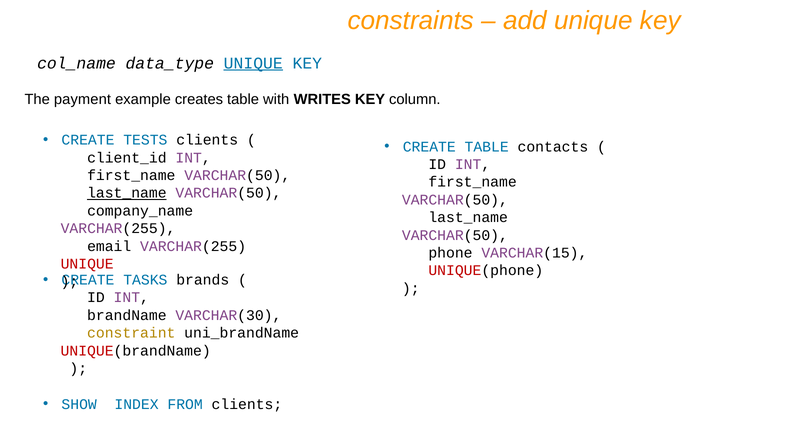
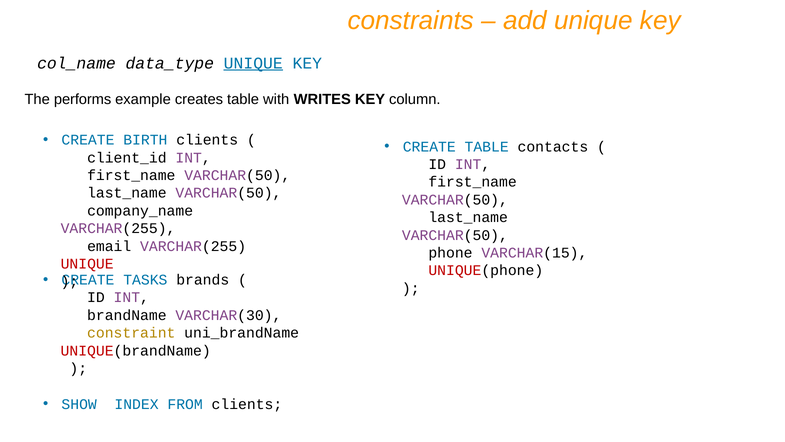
payment: payment -> performs
TESTS: TESTS -> BIRTH
last_name at (127, 193) underline: present -> none
